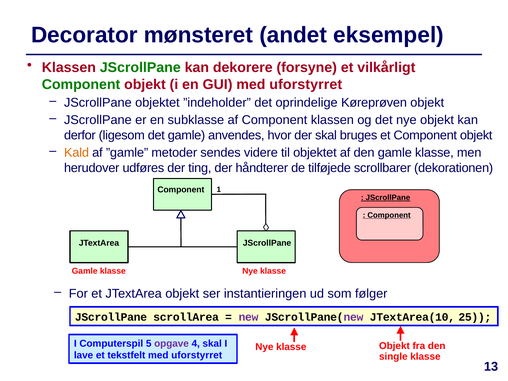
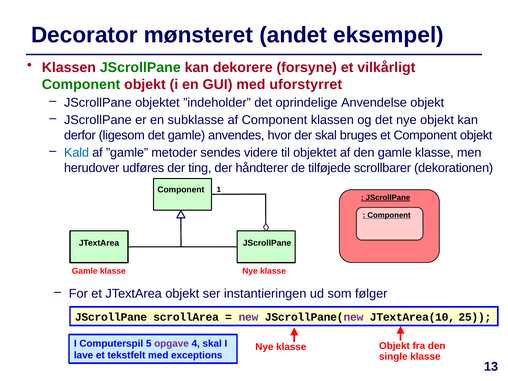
Køreprøven: Køreprøven -> Anvendelse
Kald colour: orange -> blue
tekstfelt med uforstyrret: uforstyrret -> exceptions
